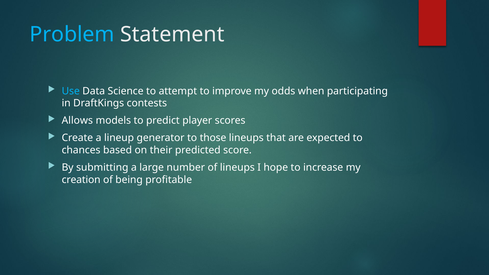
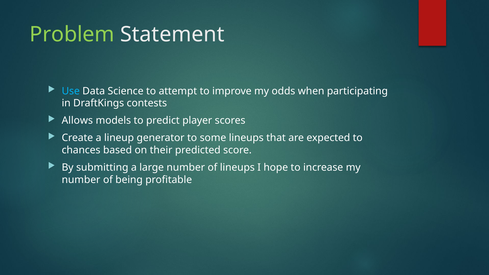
Problem colour: light blue -> light green
those: those -> some
creation at (81, 180): creation -> number
